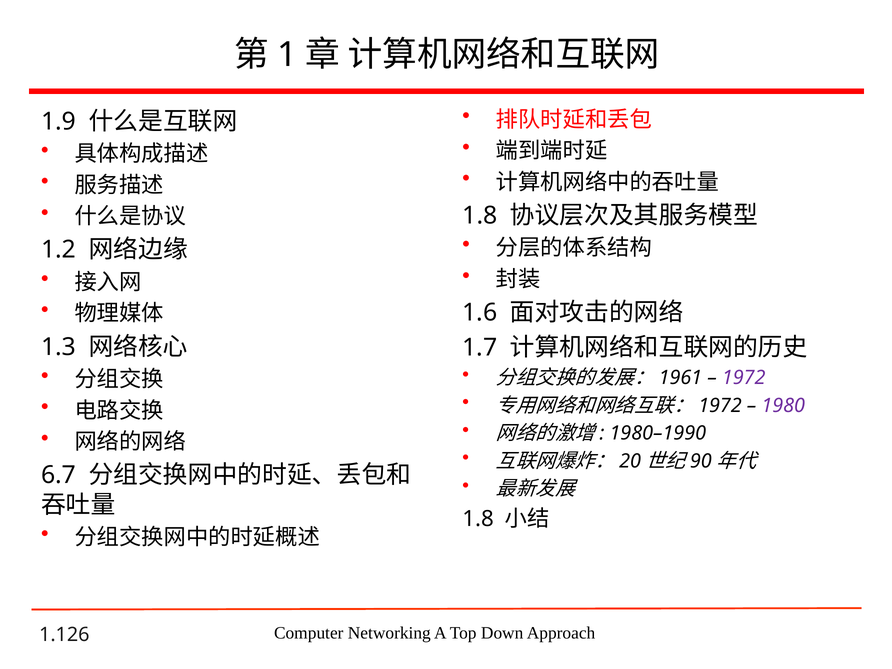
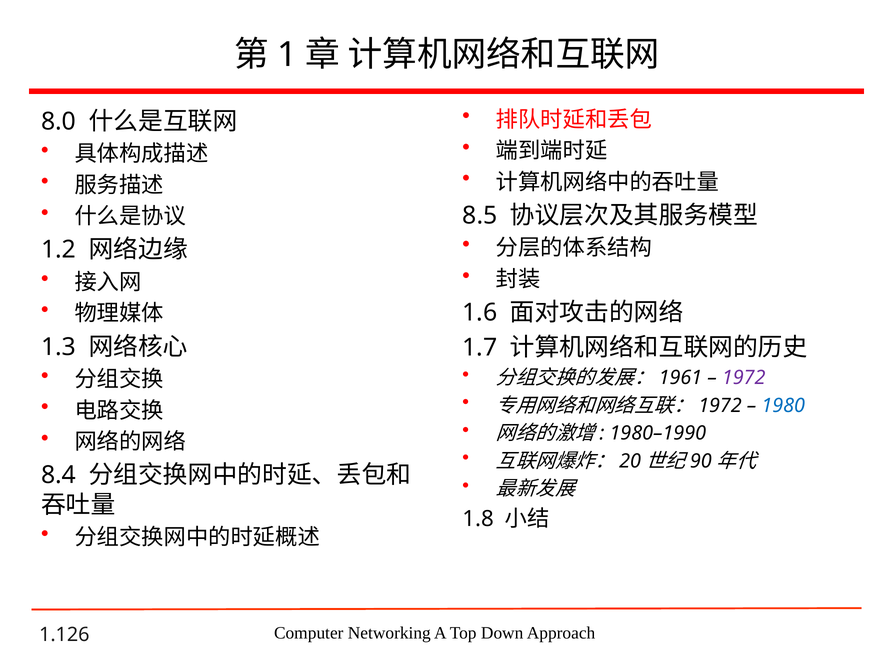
1.9: 1.9 -> 8.0
1.8 at (480, 216): 1.8 -> 8.5
1980 colour: purple -> blue
6.7: 6.7 -> 8.4
